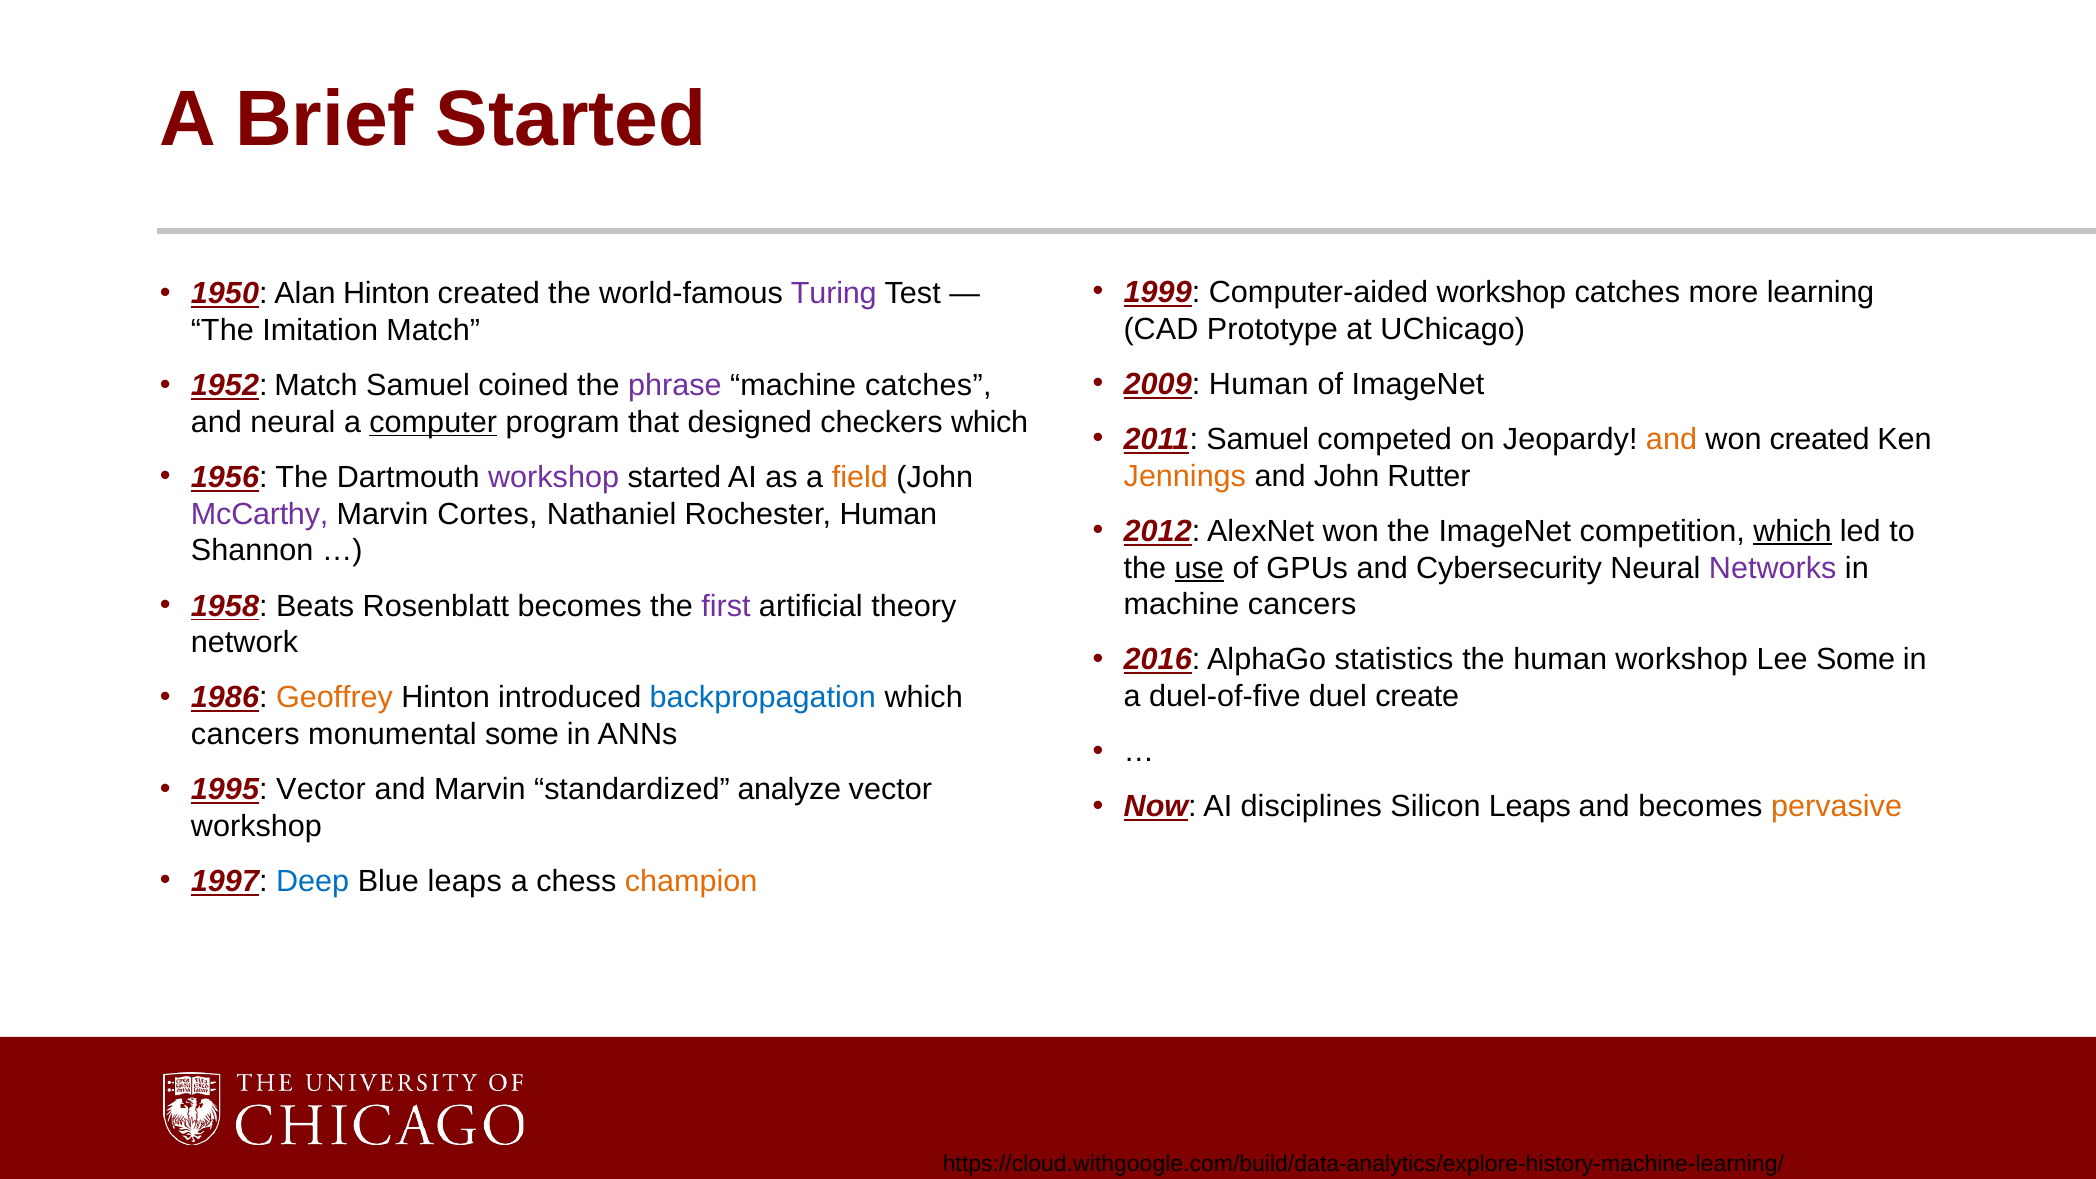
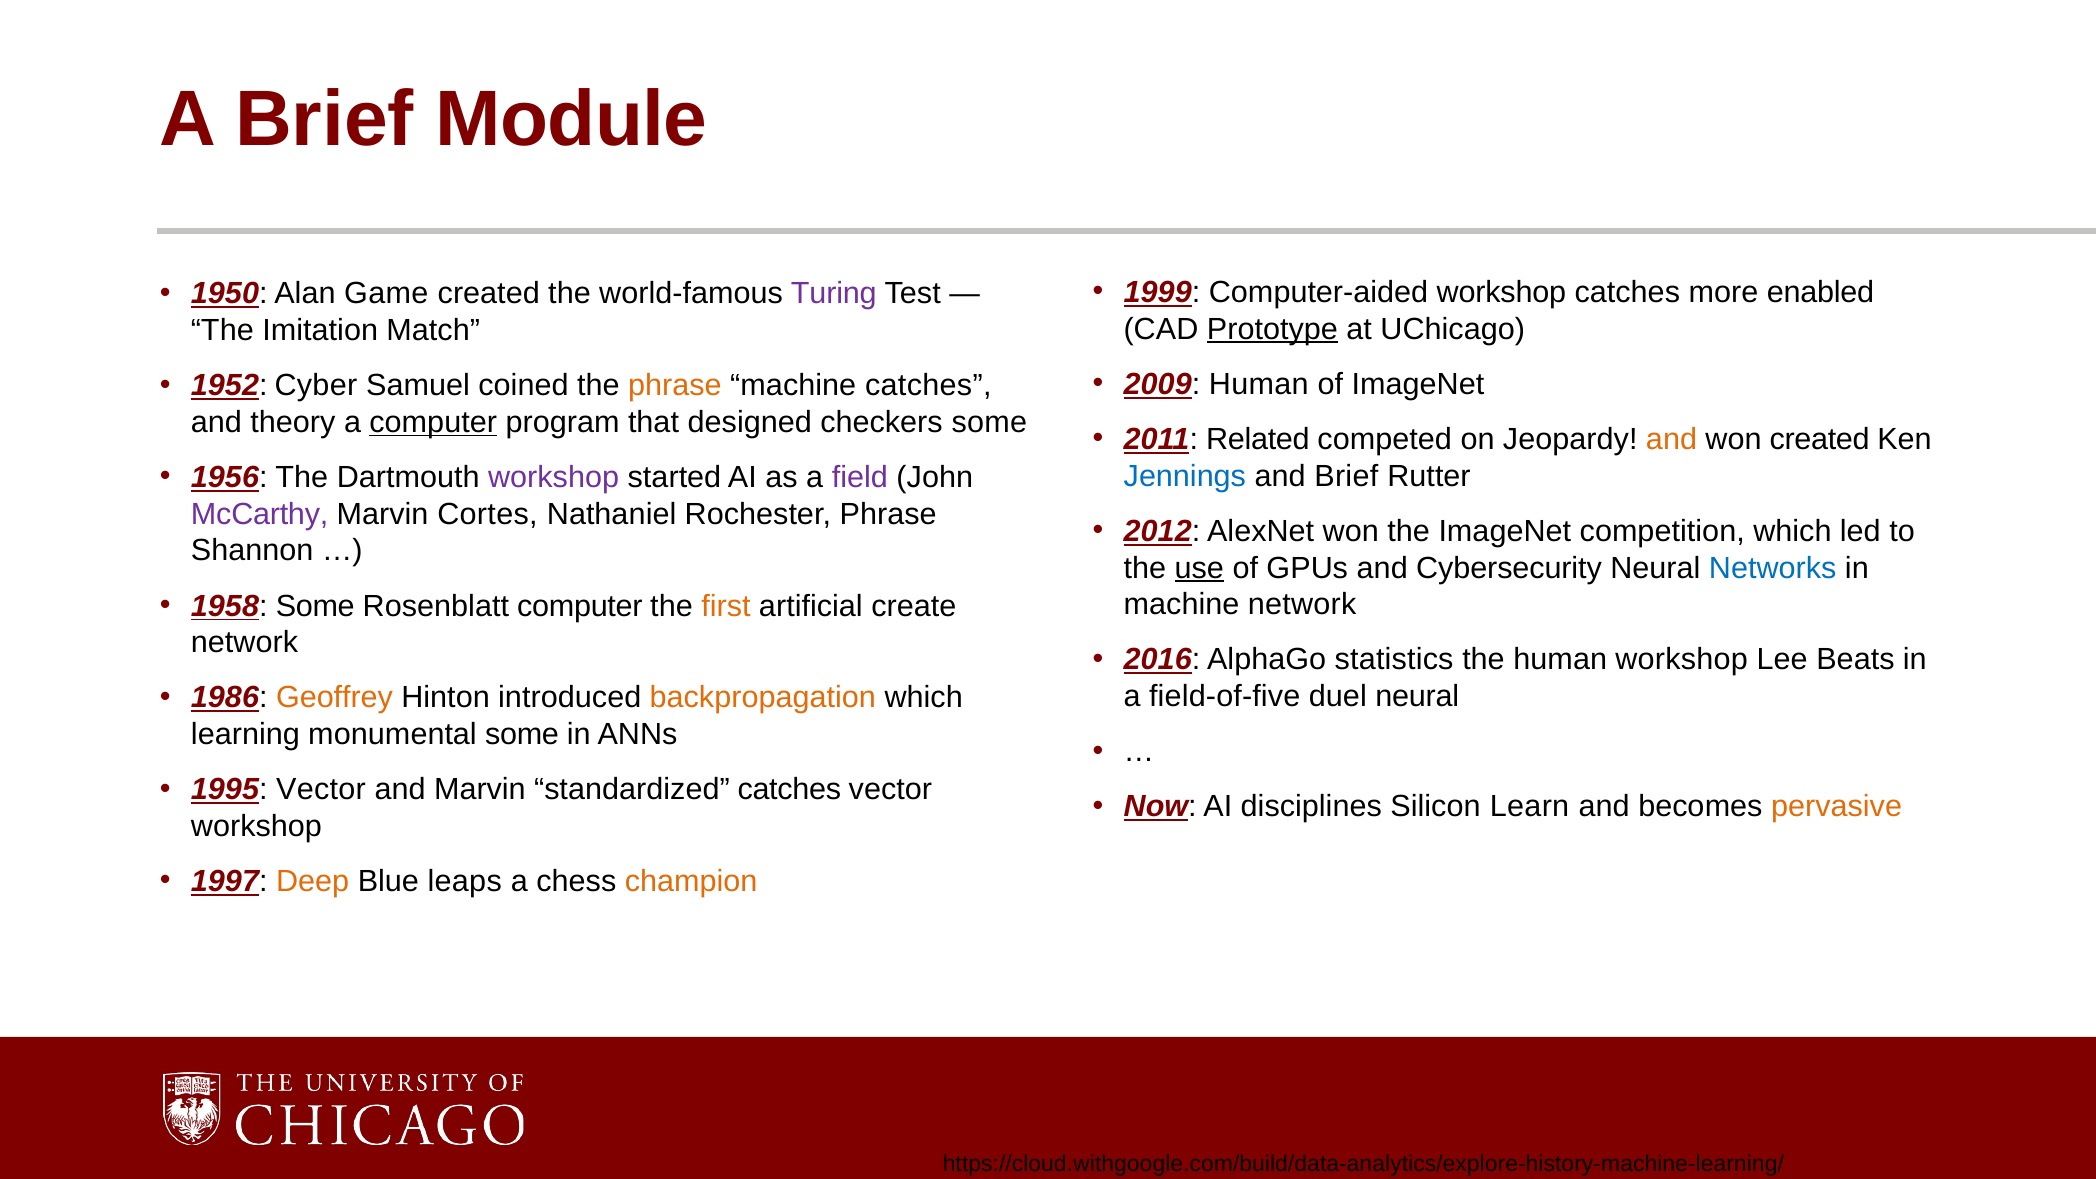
Brief Started: Started -> Module
learning: learning -> enabled
Alan Hinton: Hinton -> Game
Prototype underline: none -> present
1952 Match: Match -> Cyber
phrase at (675, 386) colour: purple -> orange
and neural: neural -> theory
checkers which: which -> some
2011 Samuel: Samuel -> Related
field colour: orange -> purple
Jennings colour: orange -> blue
and John: John -> Brief
Rochester Human: Human -> Phrase
which at (1792, 531) underline: present -> none
Networks colour: purple -> blue
1958 Beats: Beats -> Some
Rosenblatt becomes: becomes -> computer
first colour: purple -> orange
theory: theory -> create
machine cancers: cancers -> network
Lee Some: Some -> Beats
backpropagation colour: blue -> orange
duel-of-five: duel-of-five -> field-of-five
duel create: create -> neural
cancers at (245, 734): cancers -> learning
standardized analyze: analyze -> catches
Silicon Leaps: Leaps -> Learn
Deep colour: blue -> orange
